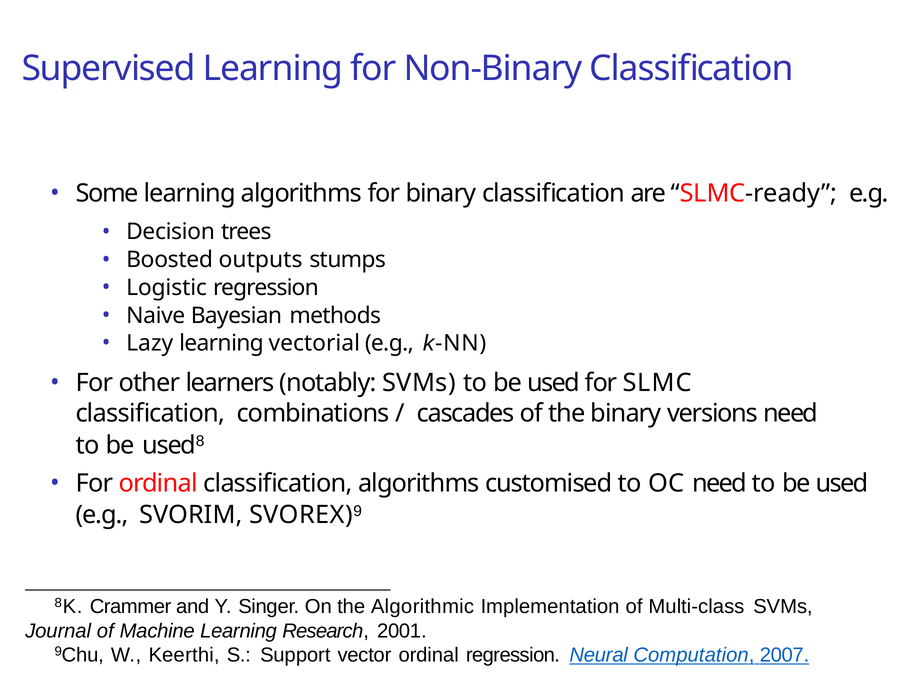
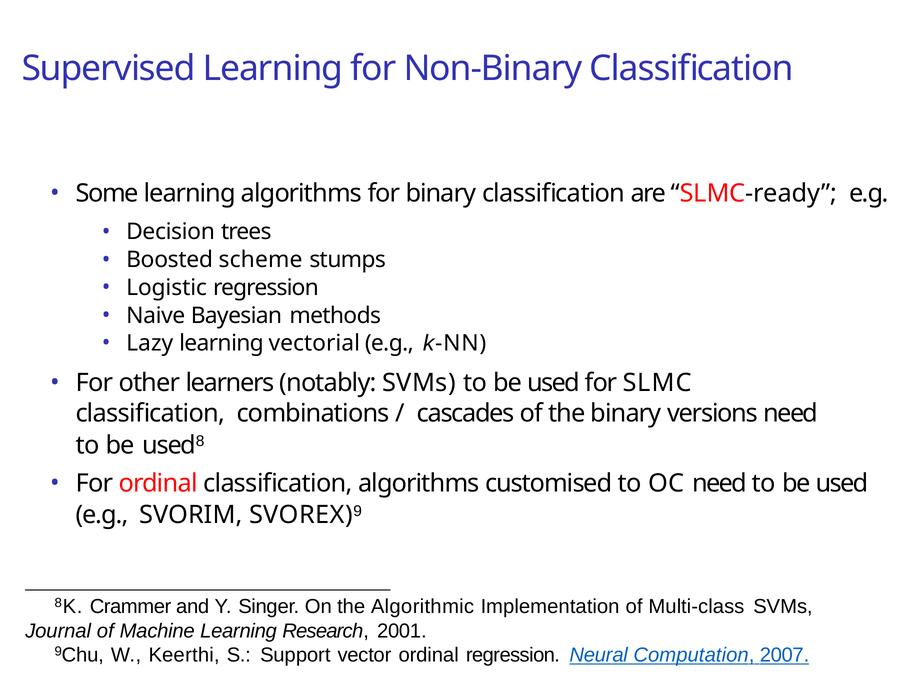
outputs: outputs -> scheme
